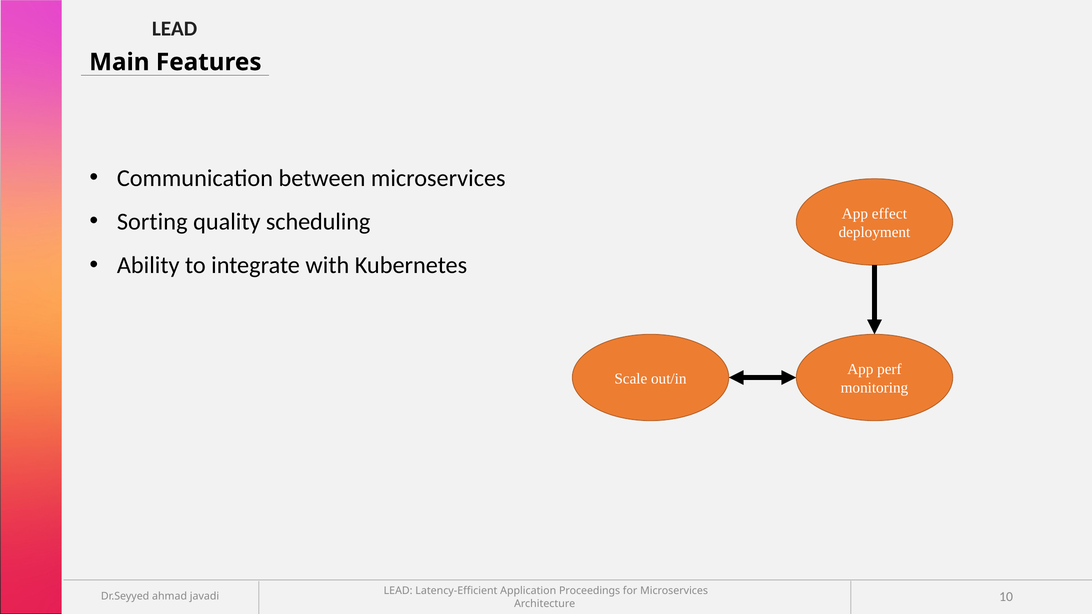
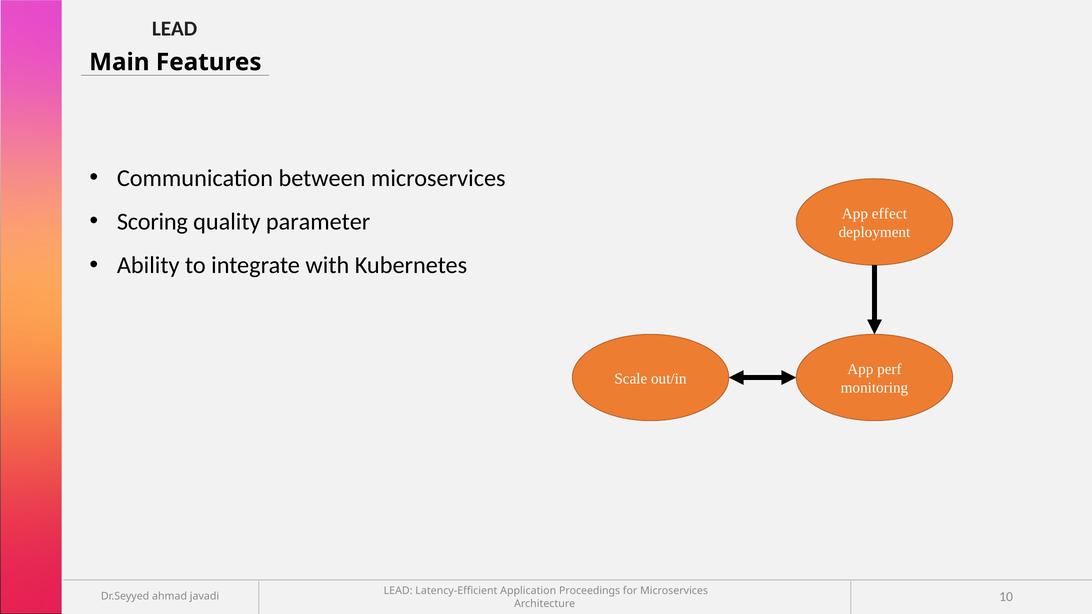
Sorting: Sorting -> Scoring
scheduling: scheduling -> parameter
